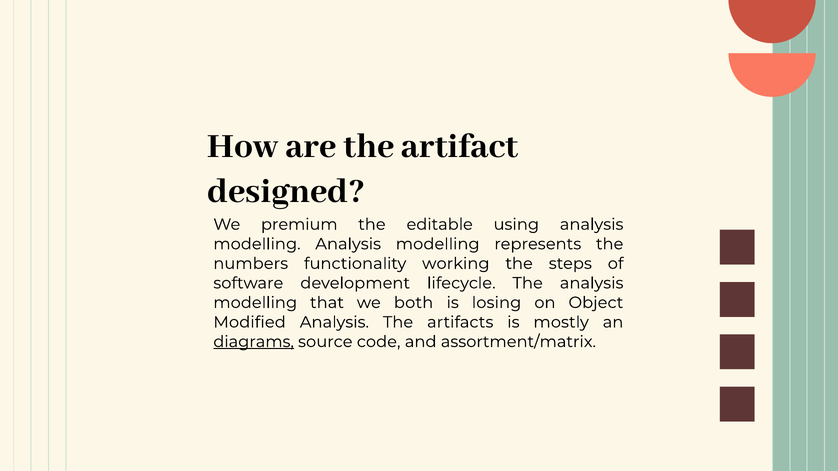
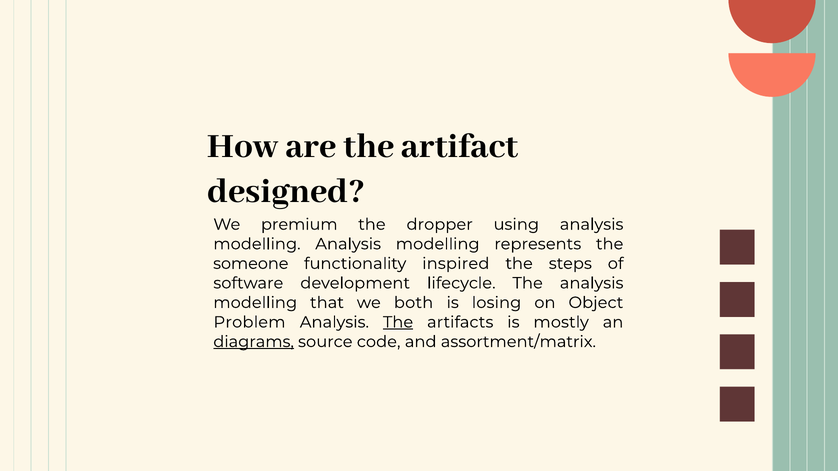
editable: editable -> dropper
numbers: numbers -> someone
working: working -> inspired
Modified: Modified -> Problem
The at (398, 322) underline: none -> present
